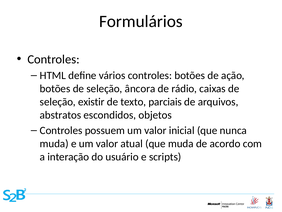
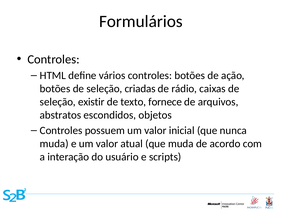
âncora: âncora -> criadas
parciais: parciais -> fornece
